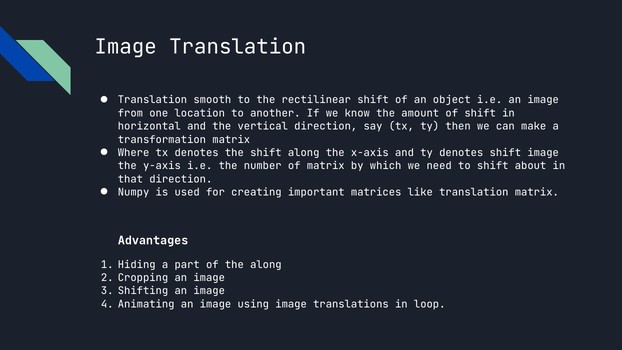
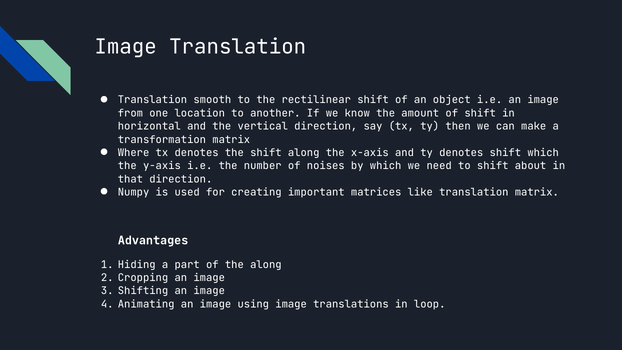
shift image: image -> which
of matrix: matrix -> noises
